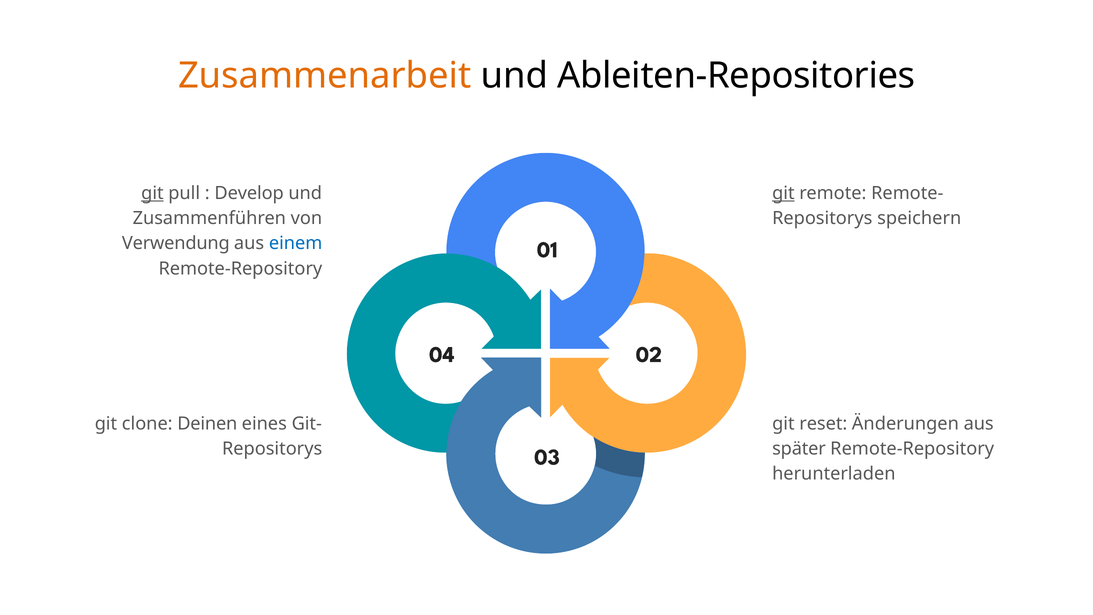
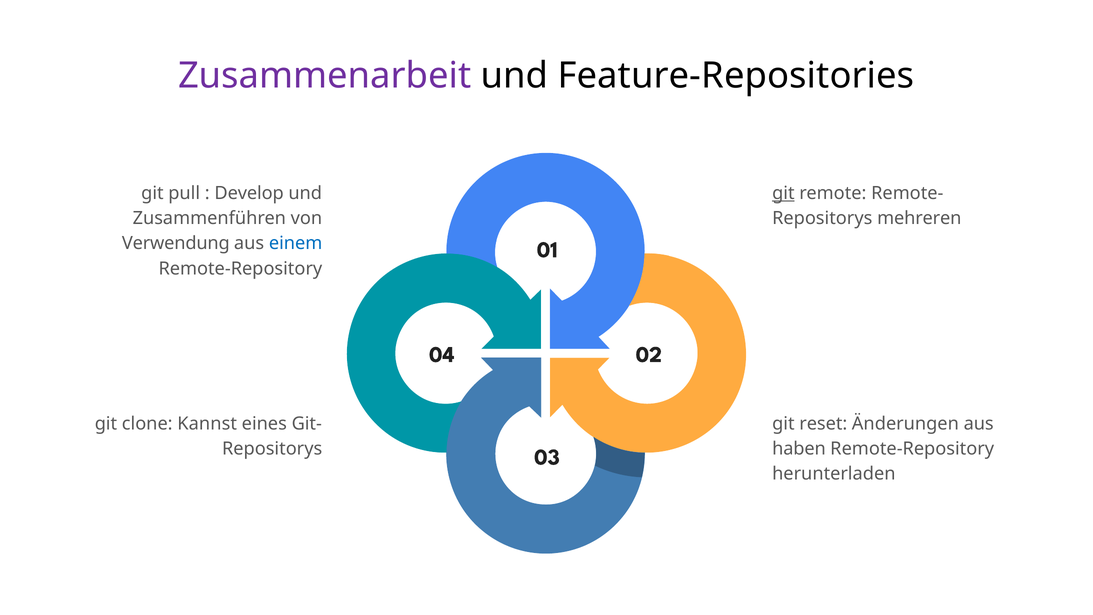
Zusammenarbeit colour: orange -> purple
Ableiten-Repositories: Ableiten-Repositories -> Feature-Repositories
git at (152, 193) underline: present -> none
speichern: speichern -> mehreren
Deinen: Deinen -> Kannst
später: später -> haben
